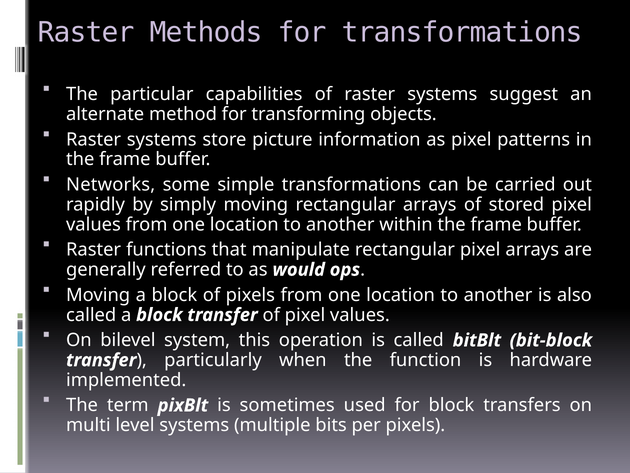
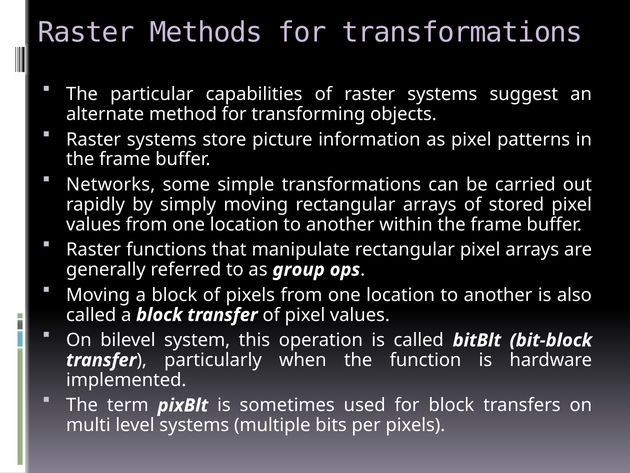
would: would -> group
